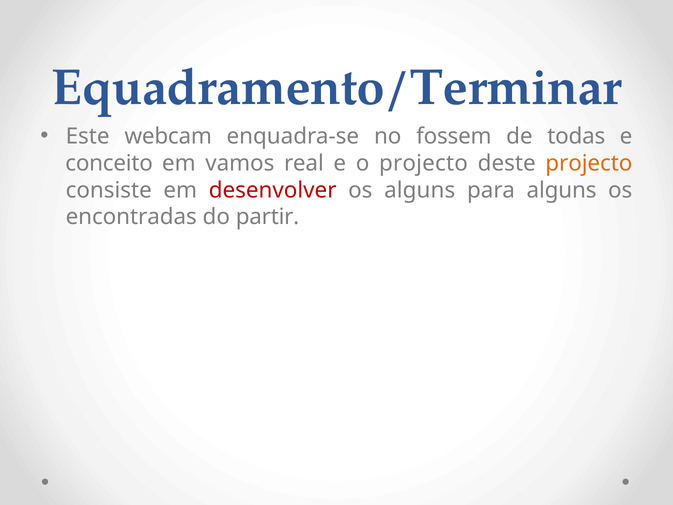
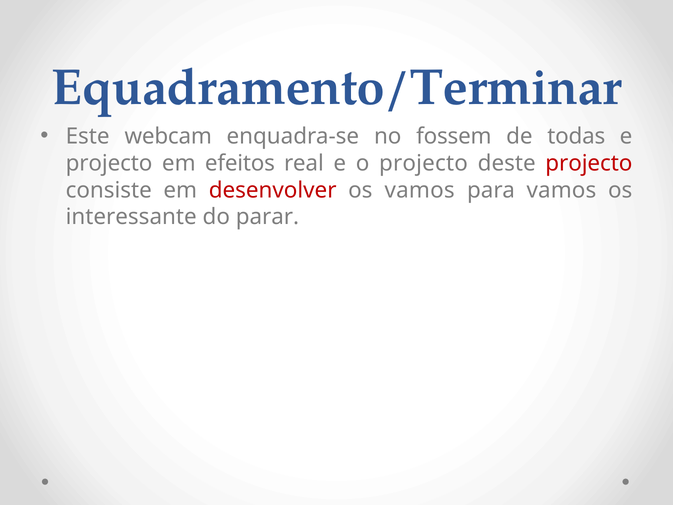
conceito at (109, 163): conceito -> projecto
vamos: vamos -> efeitos
projecto at (589, 163) colour: orange -> red
os alguns: alguns -> vamos
para alguns: alguns -> vamos
encontradas: encontradas -> interessante
partir: partir -> parar
